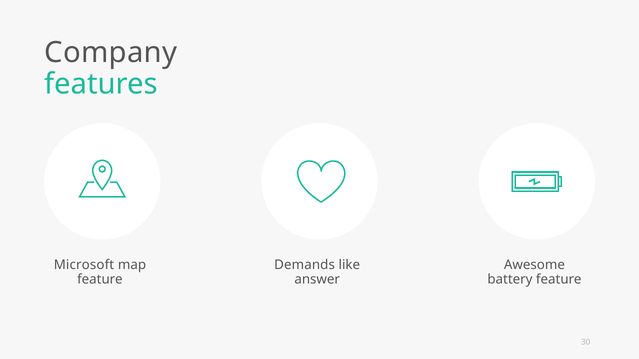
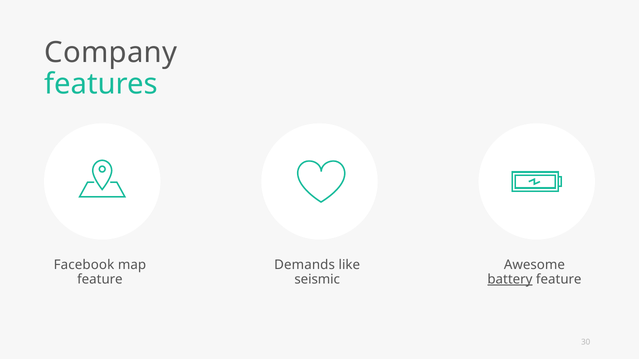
Microsoft: Microsoft -> Facebook
answer: answer -> seismic
battery underline: none -> present
